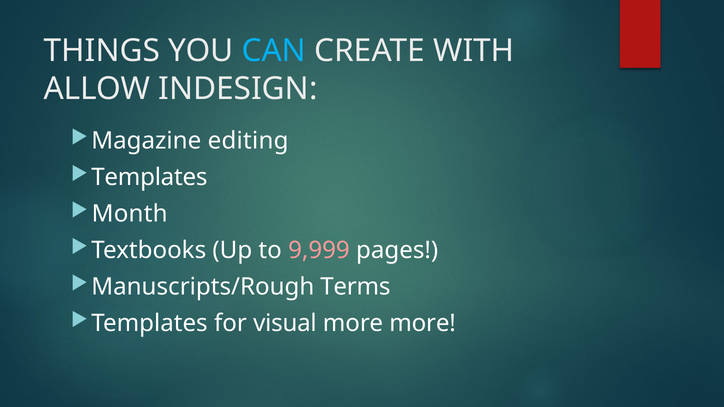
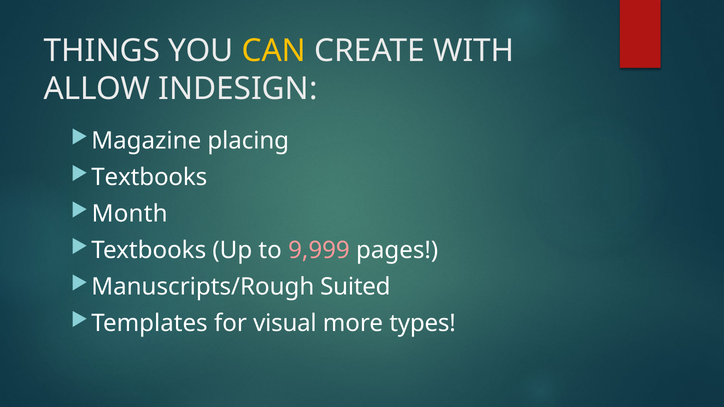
CAN colour: light blue -> yellow
editing: editing -> placing
Templates at (149, 177): Templates -> Textbooks
Terms: Terms -> Suited
more more: more -> types
